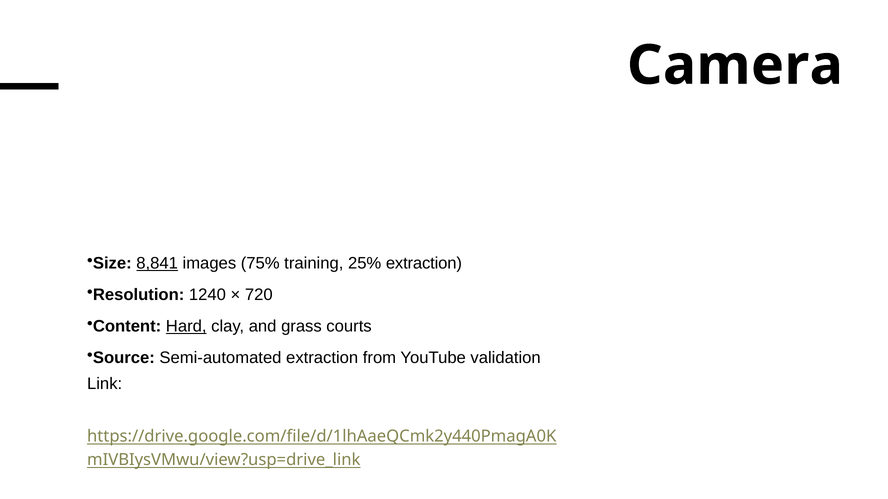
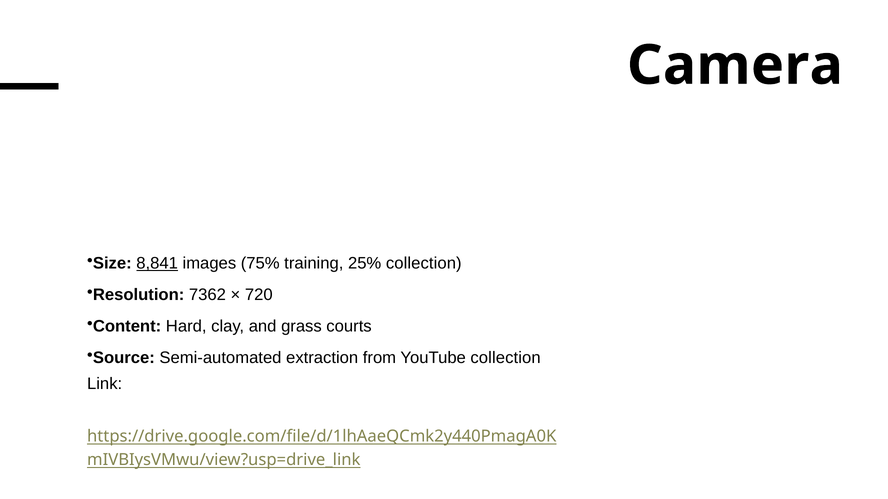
25% extraction: extraction -> collection
1240: 1240 -> 7362
Hard underline: present -> none
YouTube validation: validation -> collection
